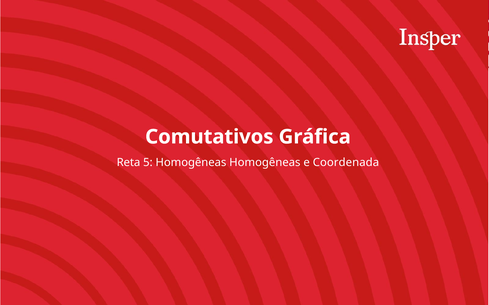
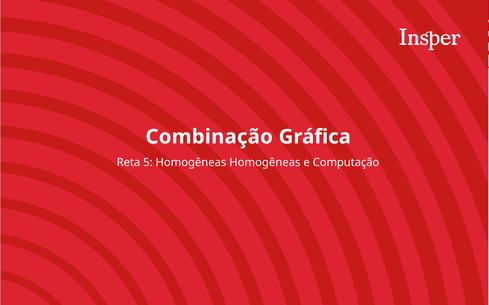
Comutativos: Comutativos -> Combinação
Coordenada: Coordenada -> Computação
